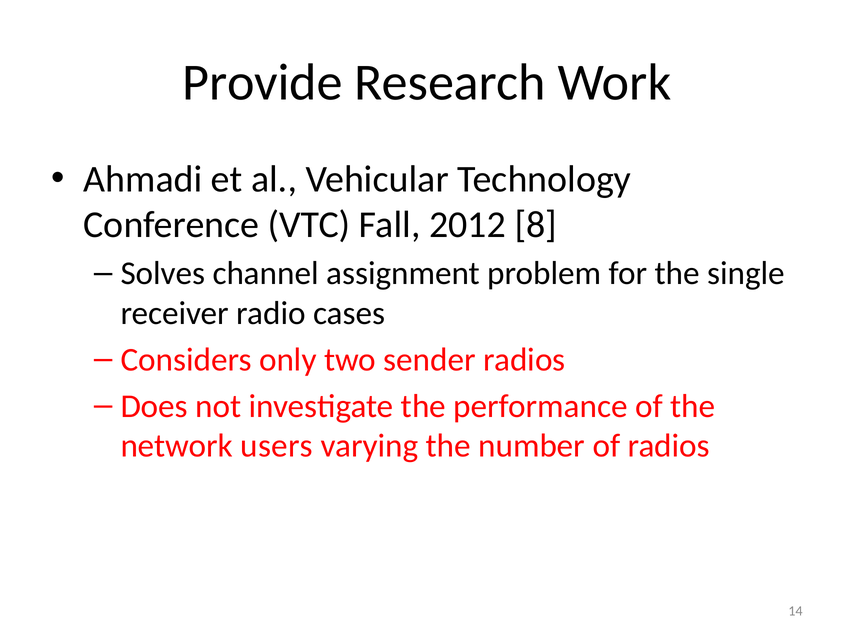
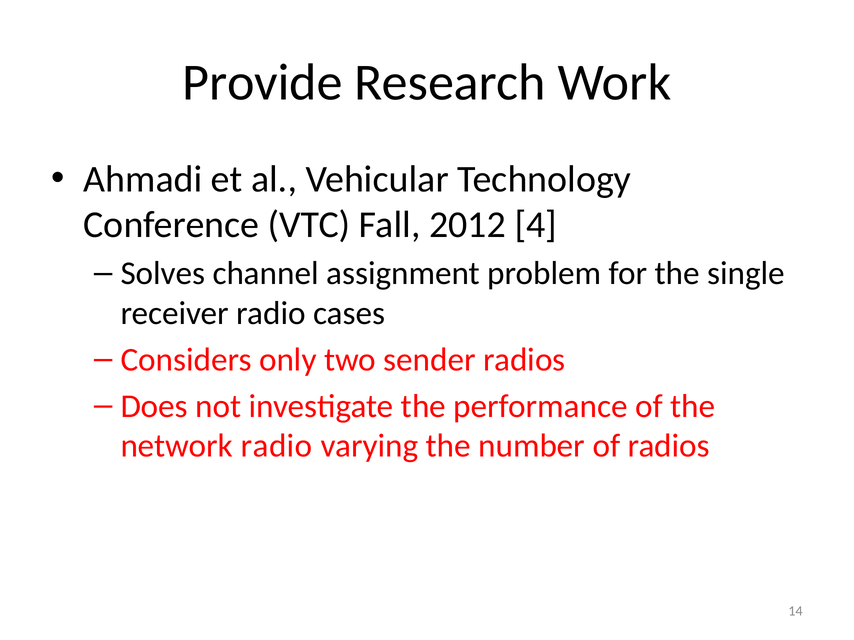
8: 8 -> 4
network users: users -> radio
